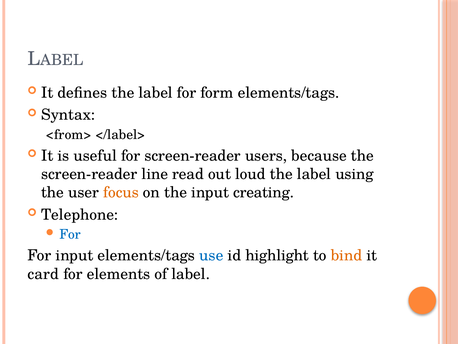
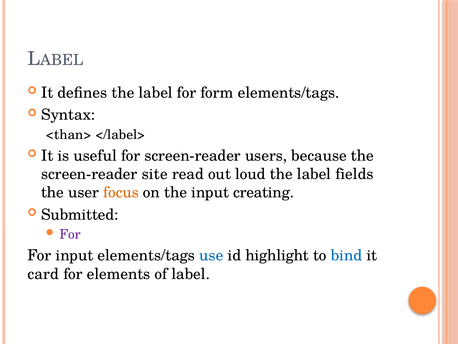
<from>: <from> -> <than>
line: line -> site
using: using -> fields
Telephone: Telephone -> Submitted
For at (70, 234) colour: blue -> purple
bind colour: orange -> blue
